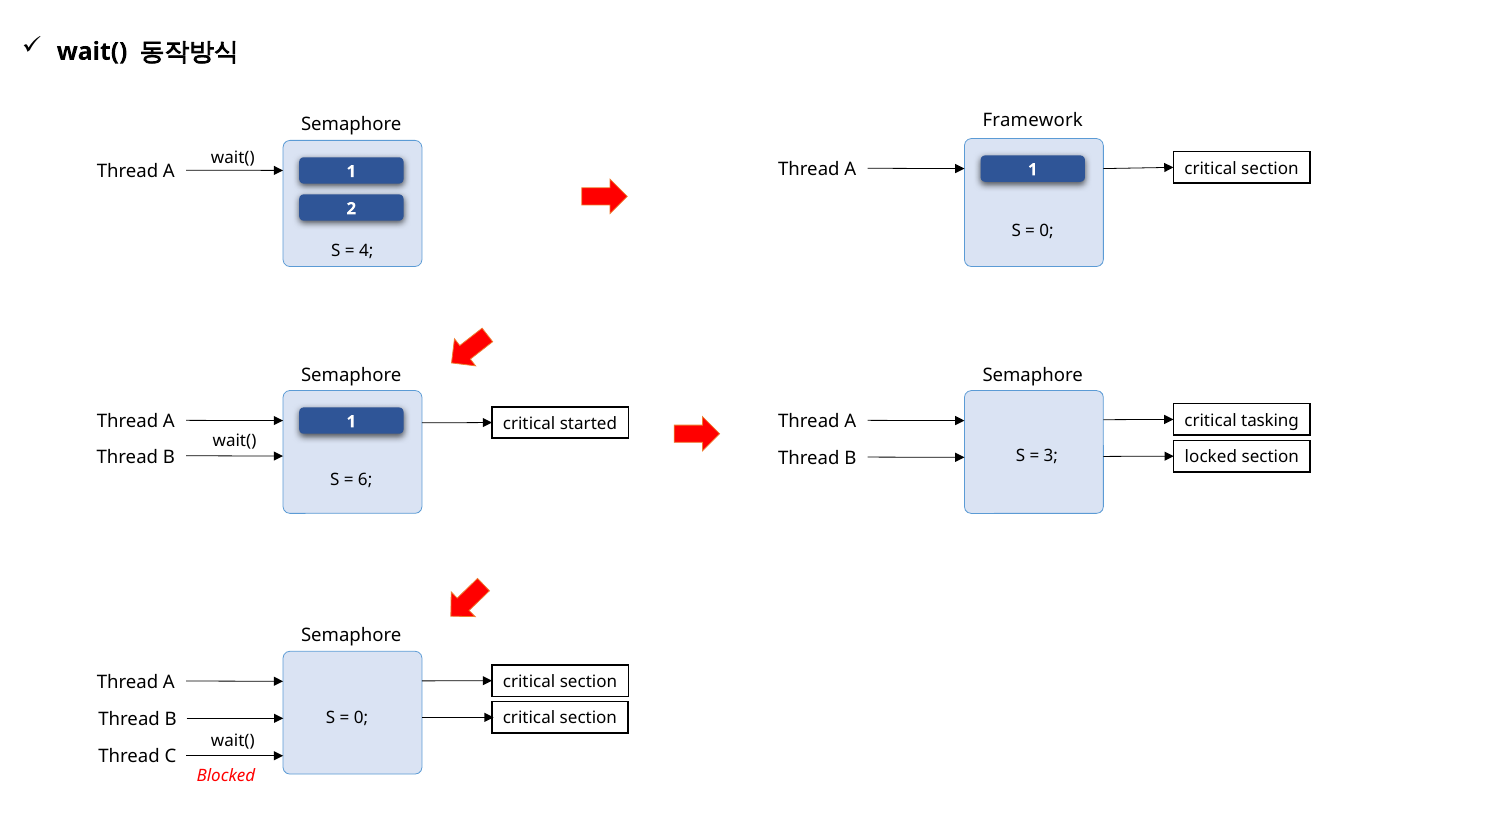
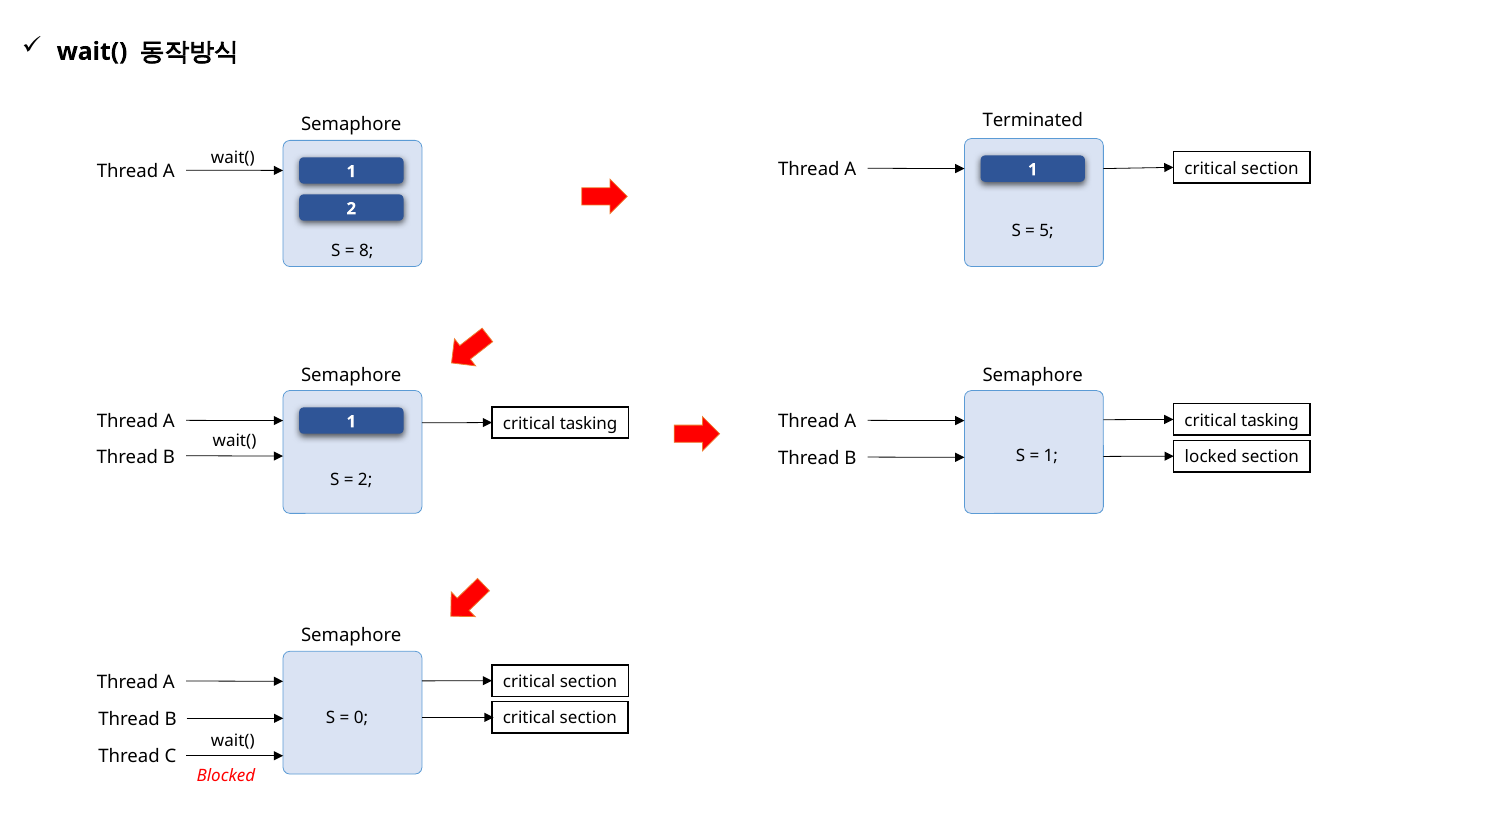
Framework: Framework -> Terminated
0 at (1047, 230): 0 -> 5
4: 4 -> 8
A critical started: started -> tasking
3 at (1051, 455): 3 -> 1
6 at (365, 479): 6 -> 2
